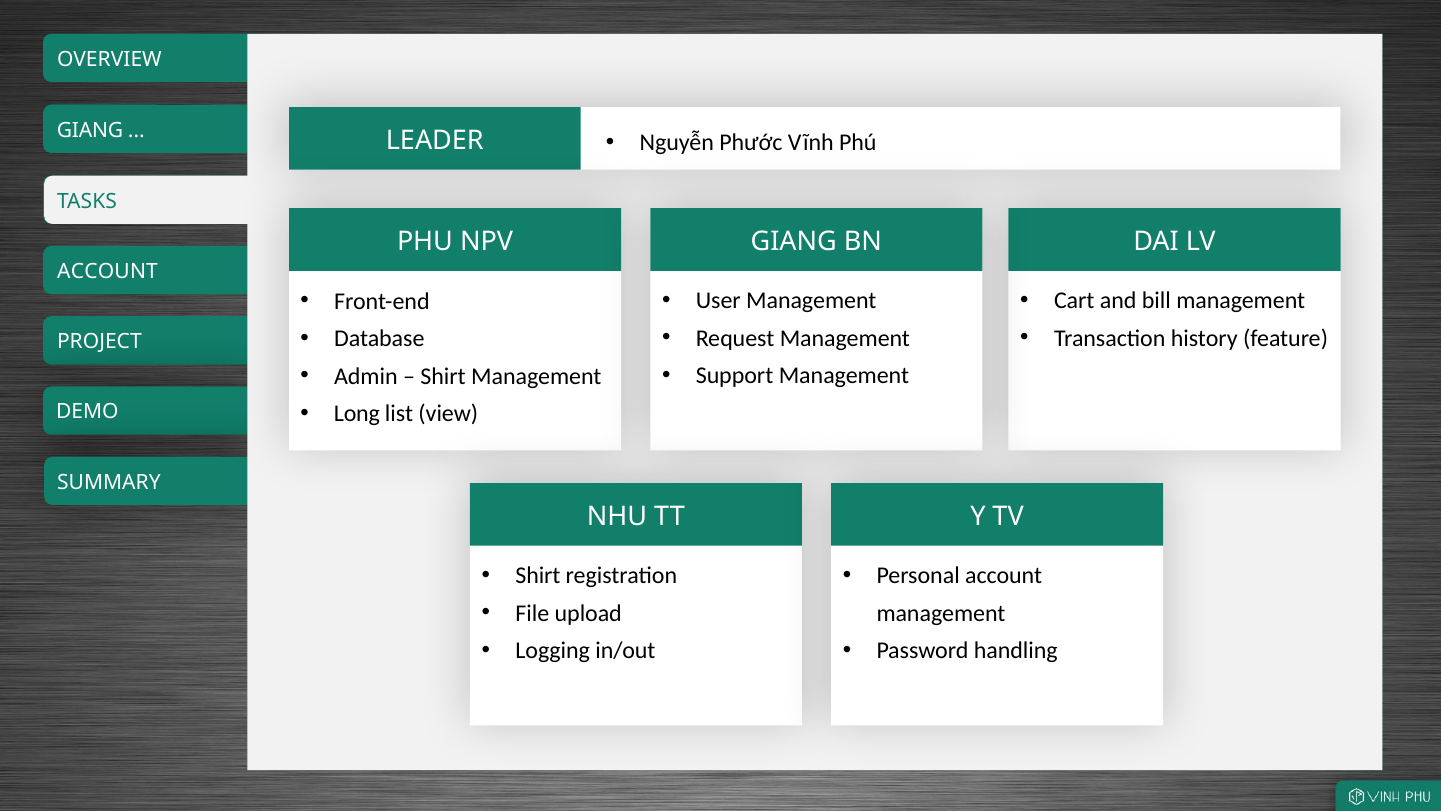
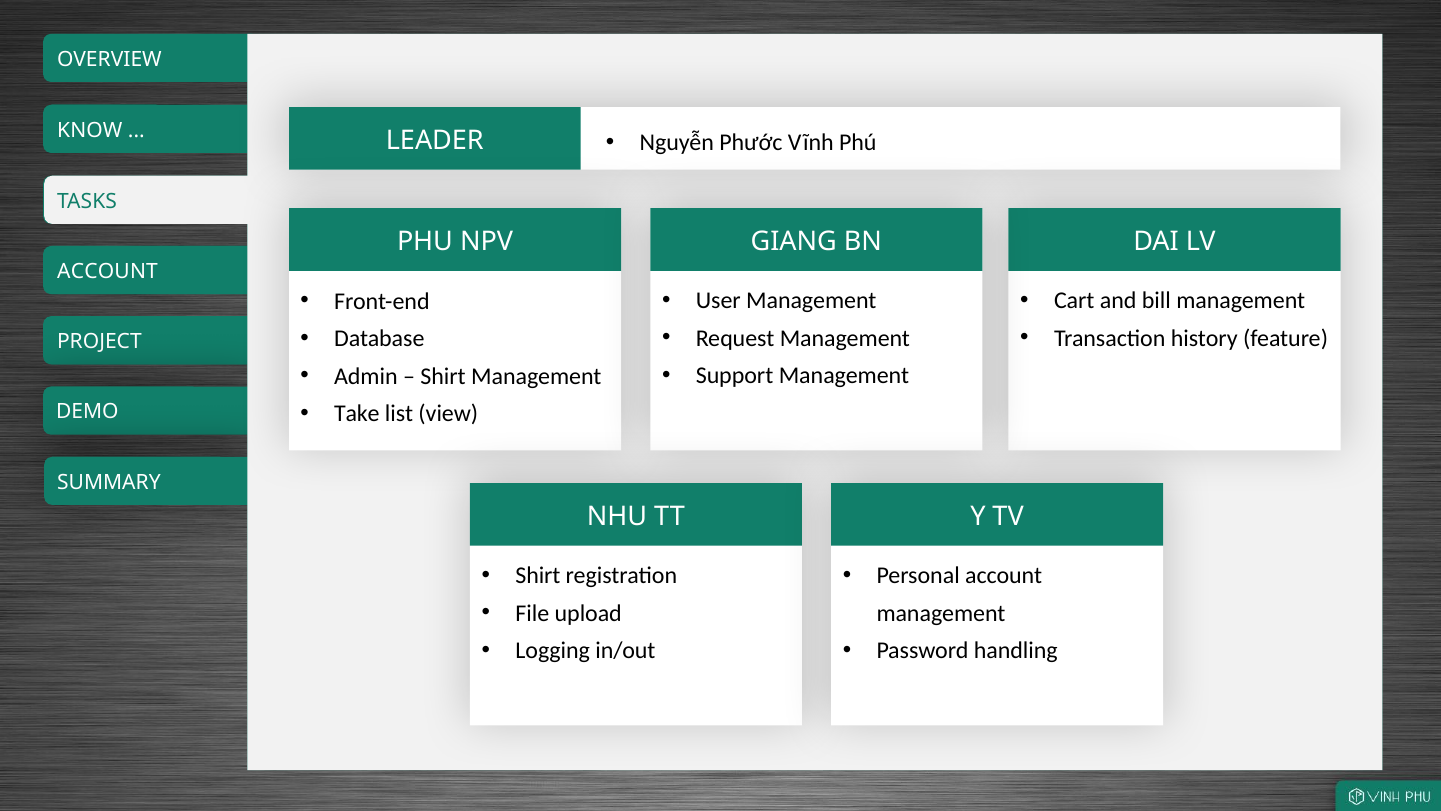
GIANG at (90, 130): GIANG -> KNOW
Long: Long -> Take
